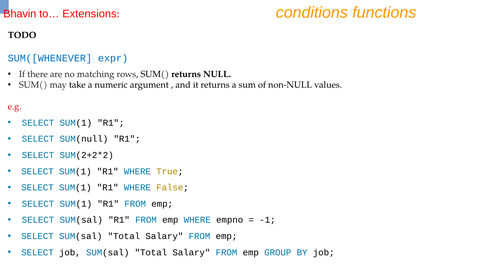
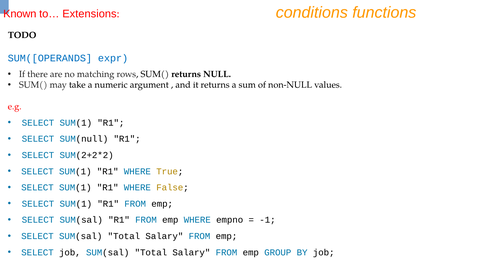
Bhavin: Bhavin -> Known
SUM([WHENEVER: SUM([WHENEVER -> SUM([OPERANDS
